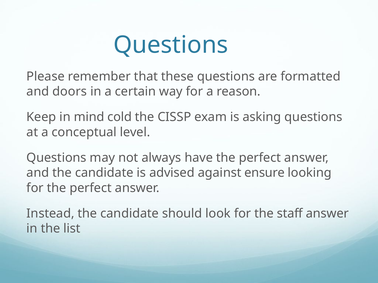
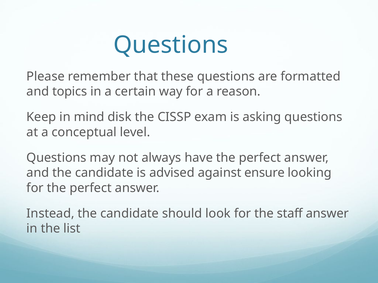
doors: doors -> topics
cold: cold -> disk
